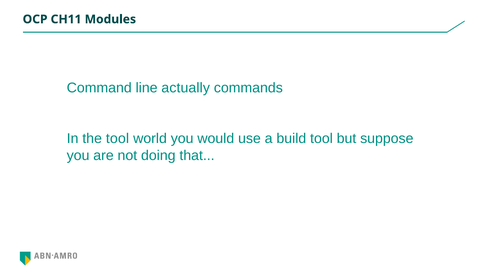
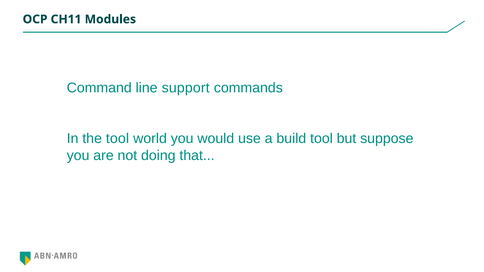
actually: actually -> support
